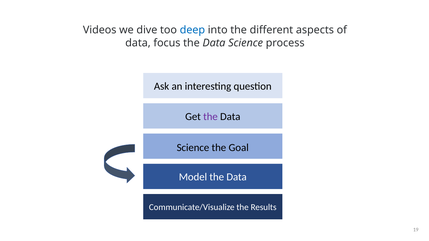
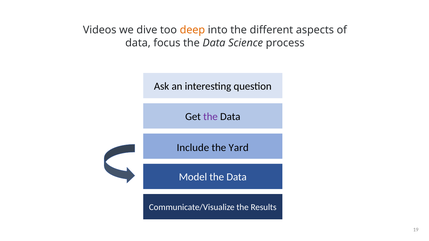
deep colour: blue -> orange
Science at (193, 148): Science -> Include
Goal: Goal -> Yard
